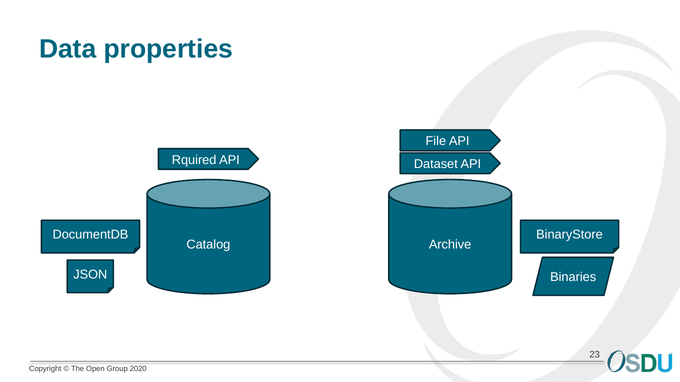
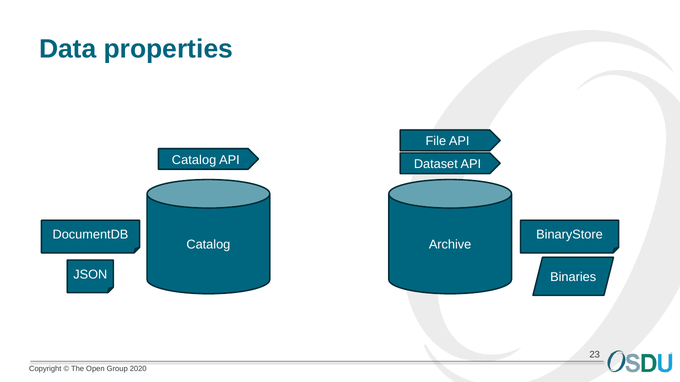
Rquired at (194, 160): Rquired -> Catalog
